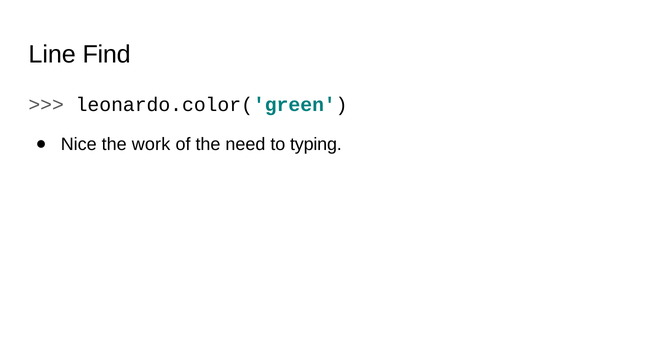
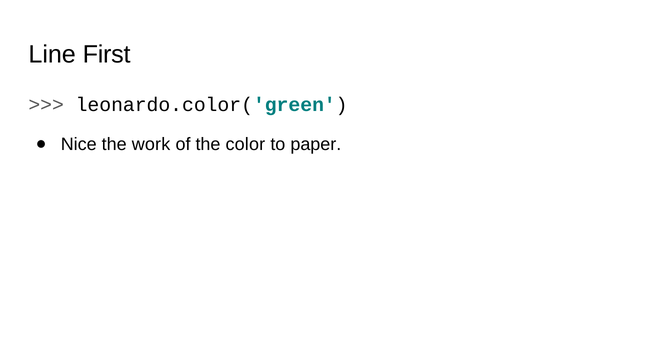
Find: Find -> First
need: need -> color
typing: typing -> paper
